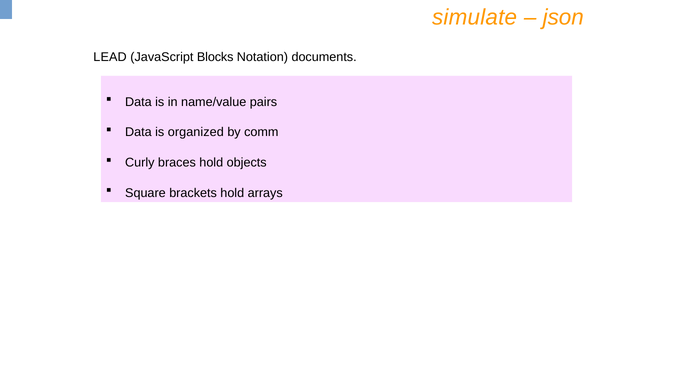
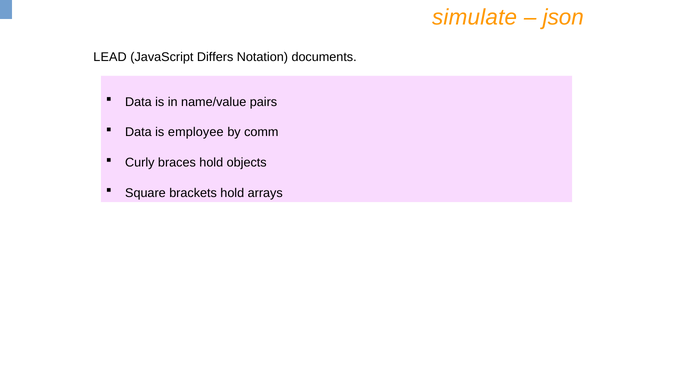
Blocks: Blocks -> Differs
organized: organized -> employee
